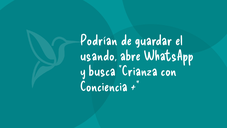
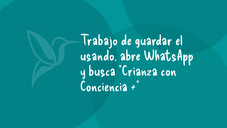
Podrían: Podrían -> Trabajo
